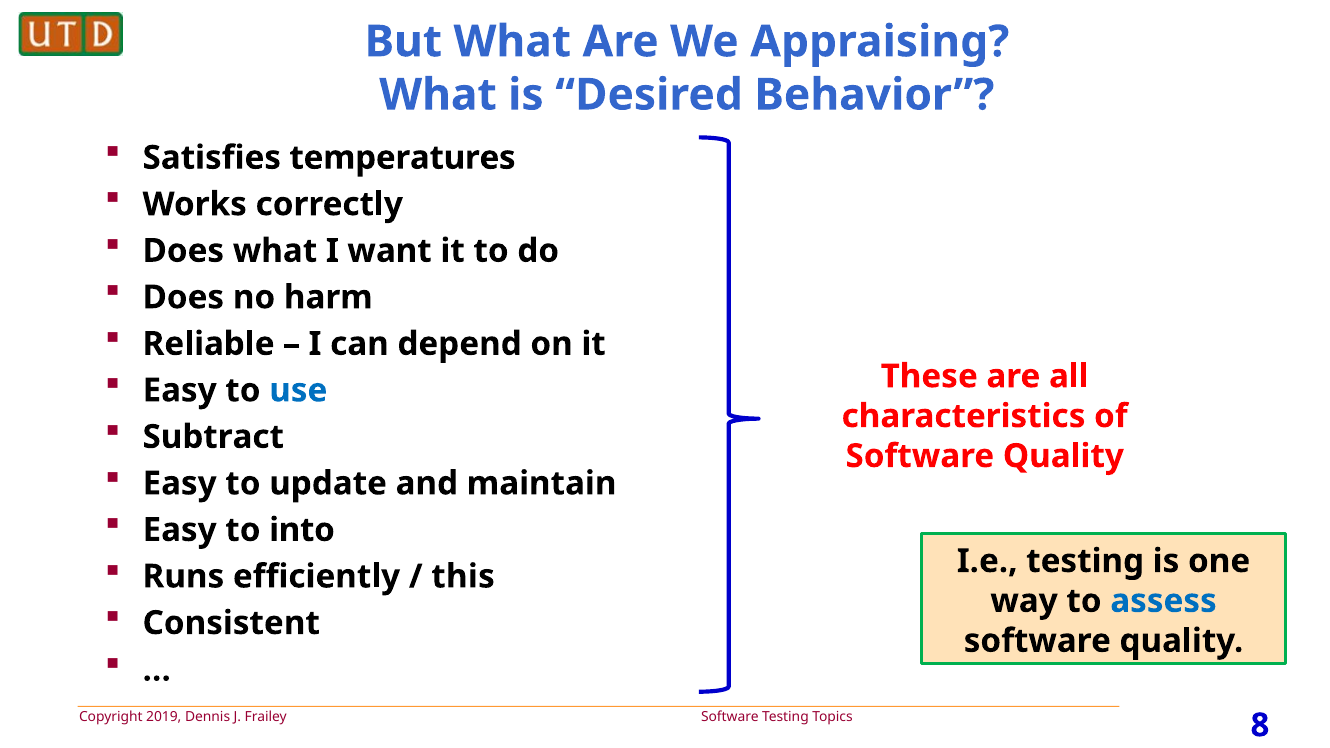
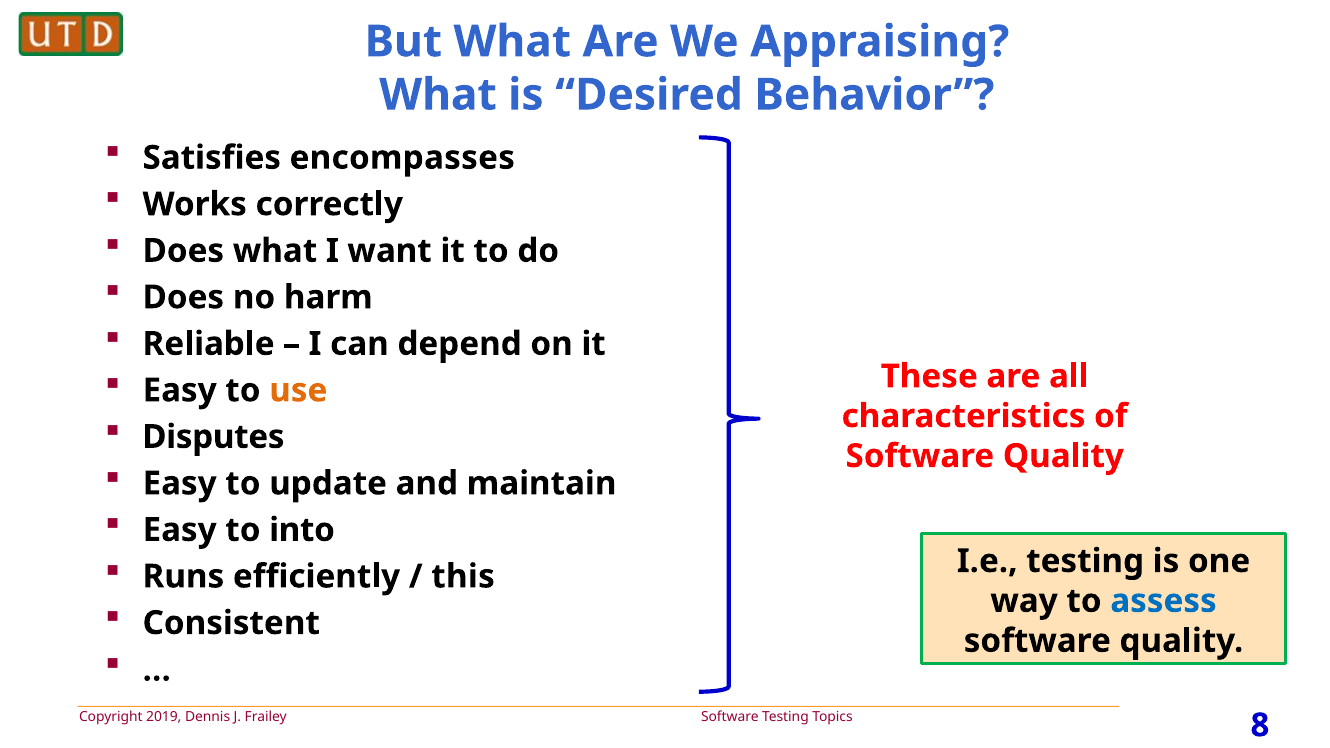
temperatures: temperatures -> encompasses
use colour: blue -> orange
Subtract: Subtract -> Disputes
